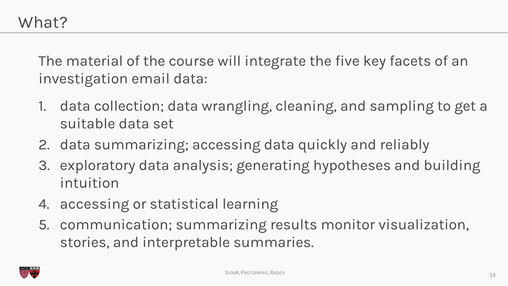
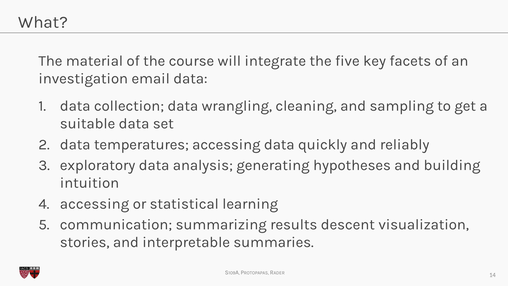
data summarizing: summarizing -> temperatures
monitor: monitor -> descent
